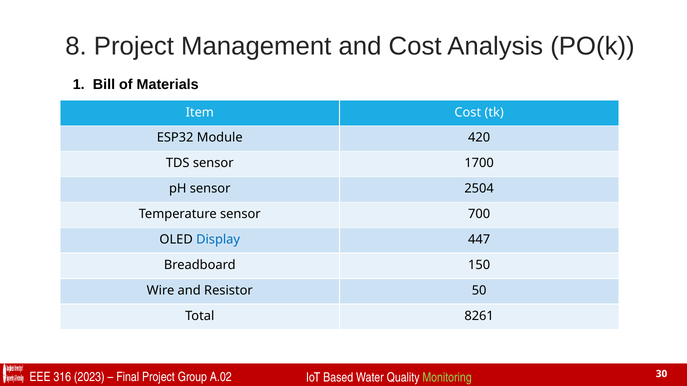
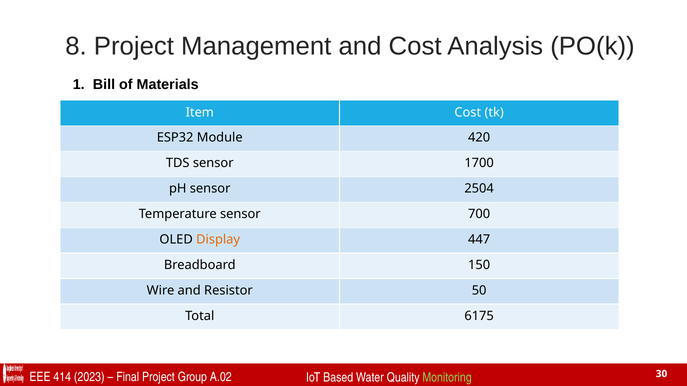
Display colour: blue -> orange
8261: 8261 -> 6175
316: 316 -> 414
